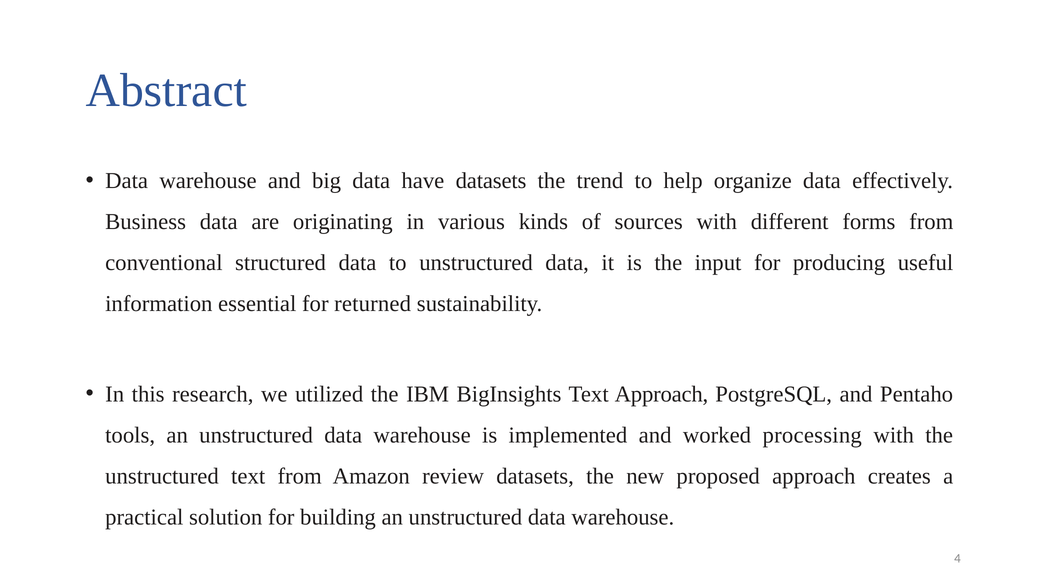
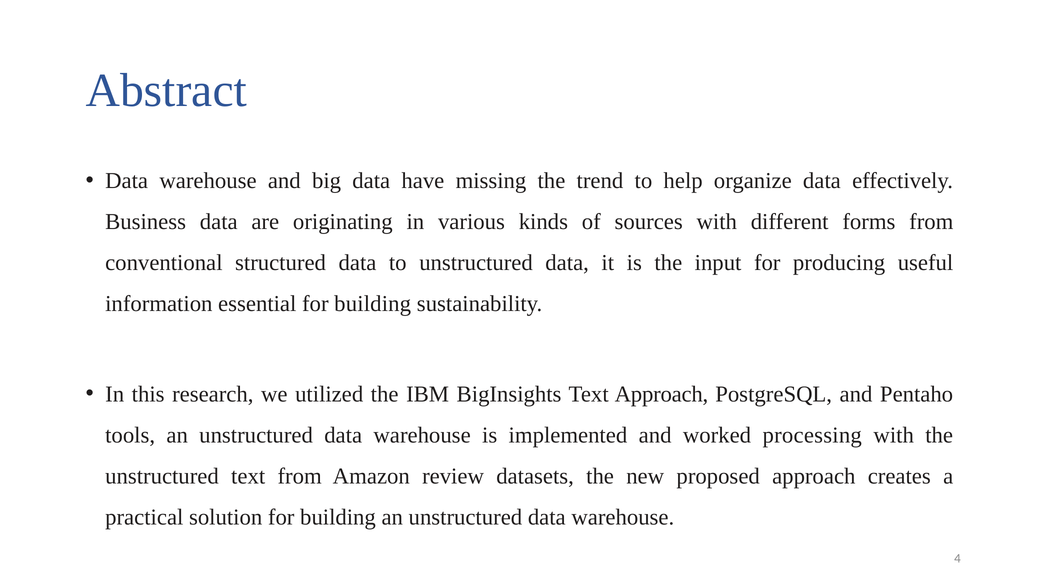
have datasets: datasets -> missing
essential for returned: returned -> building
